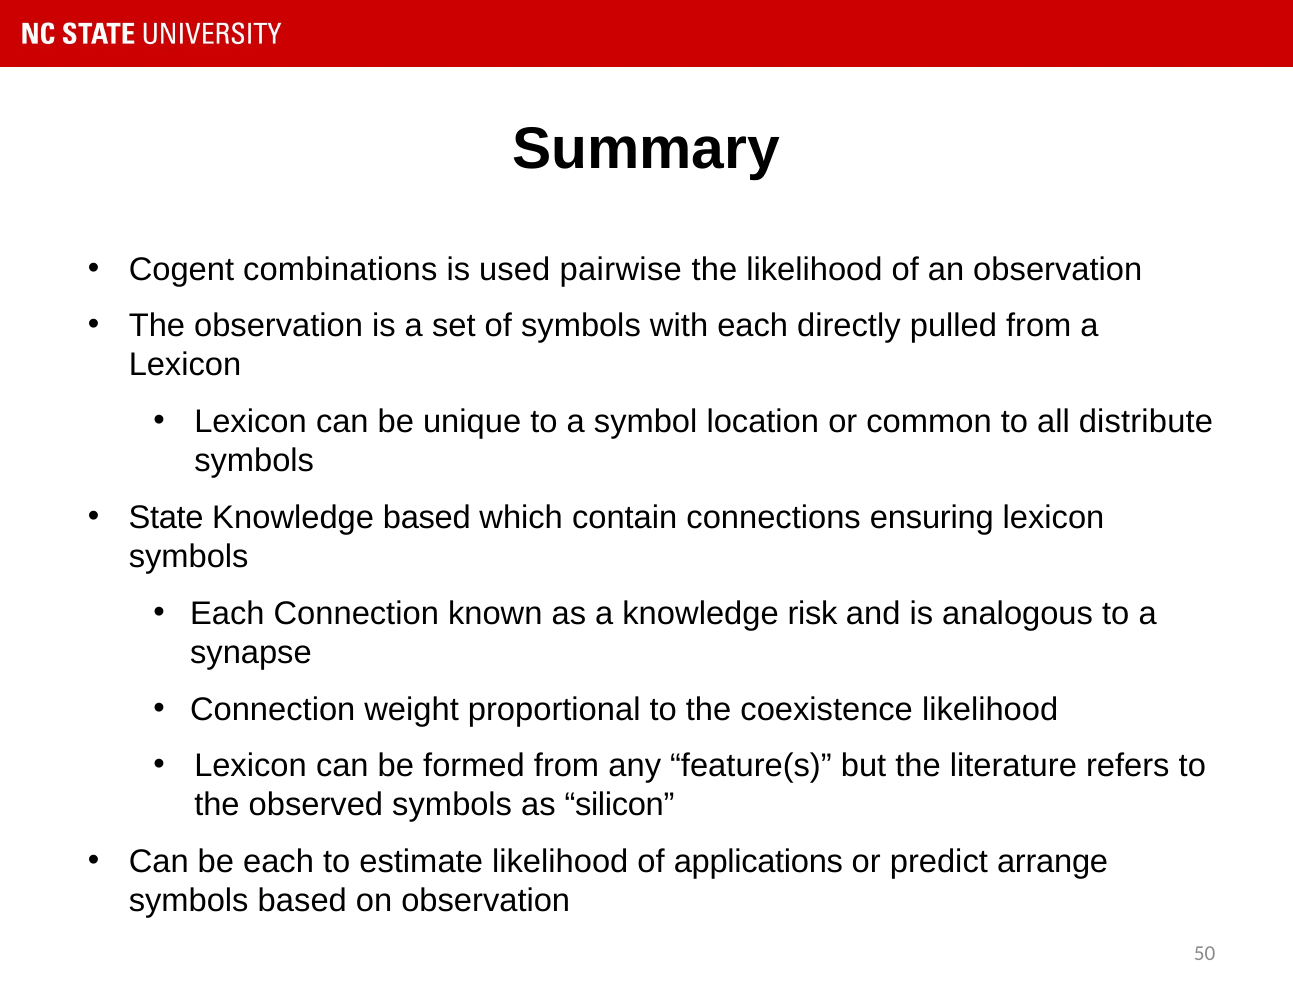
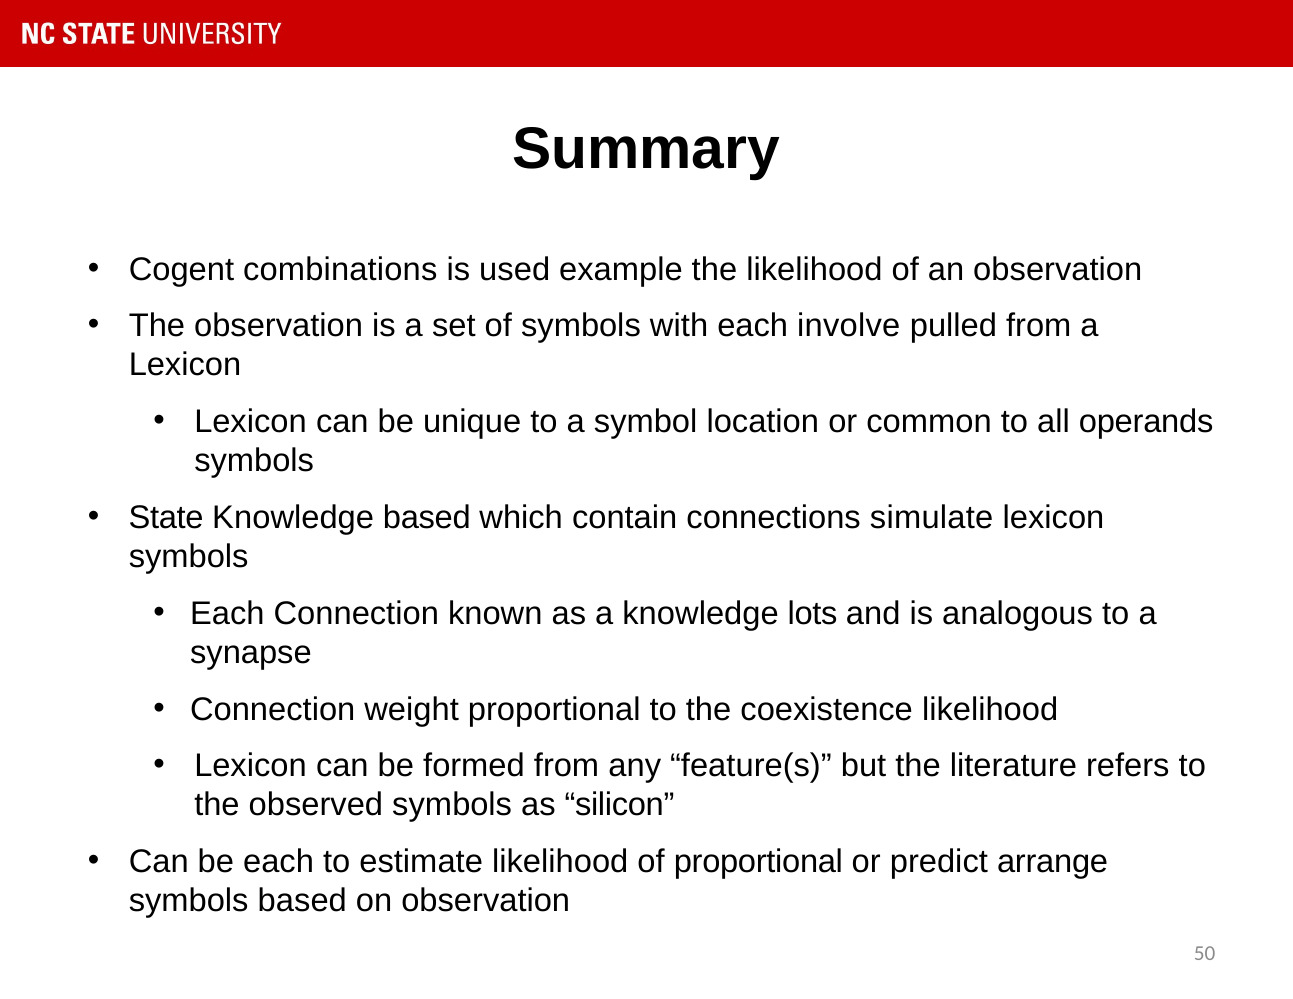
pairwise: pairwise -> example
directly: directly -> involve
distribute: distribute -> operands
ensuring: ensuring -> simulate
risk: risk -> lots
of applications: applications -> proportional
